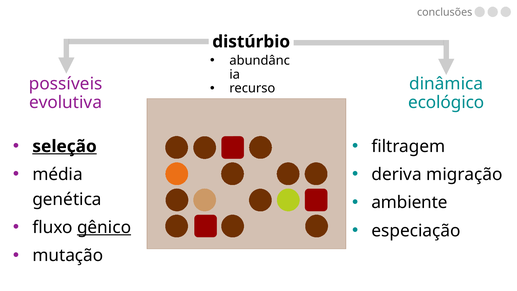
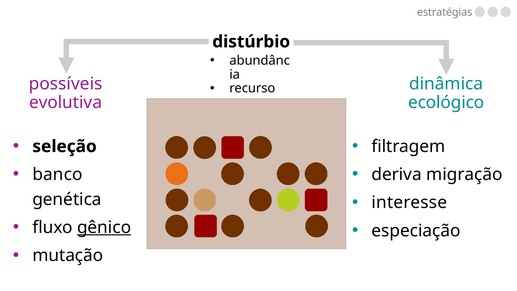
conclusões: conclusões -> estratégias
seleção underline: present -> none
média: média -> banco
ambiente: ambiente -> interesse
